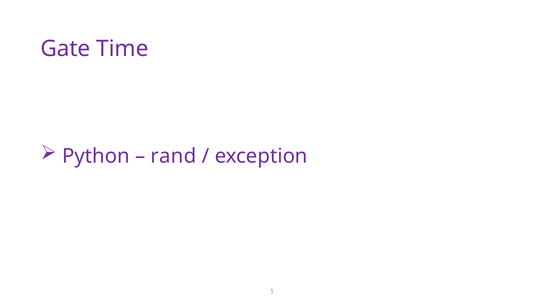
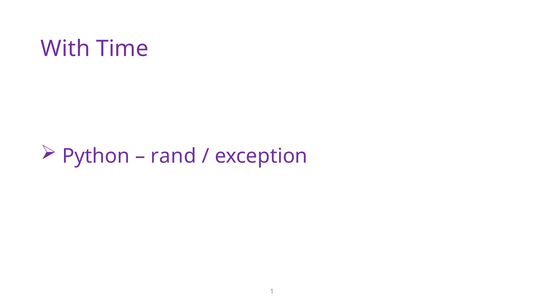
Gate: Gate -> With
